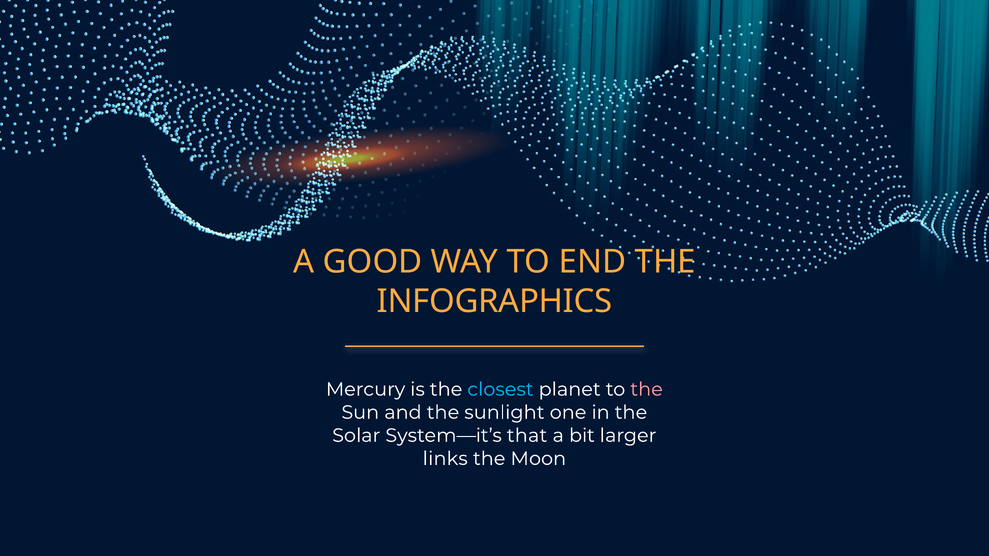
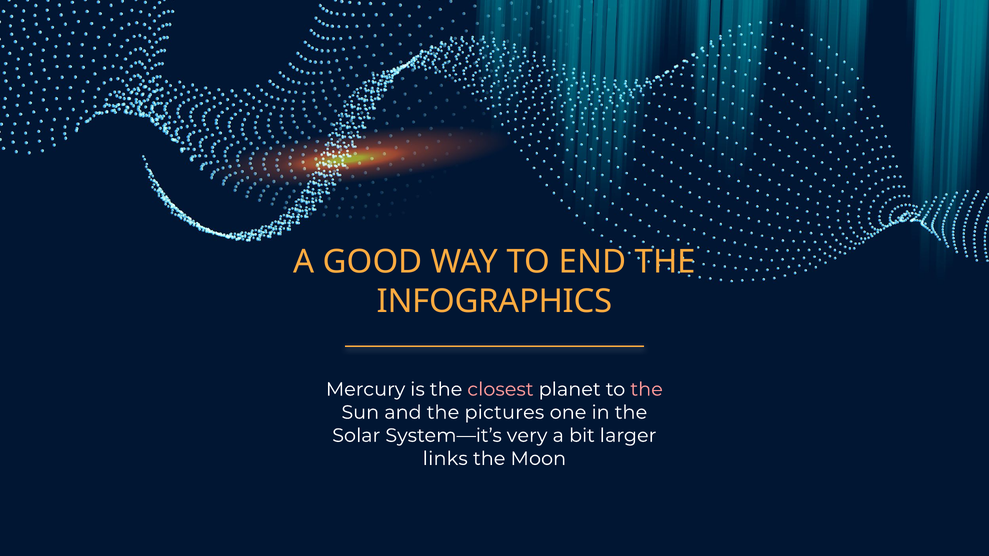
closest colour: light blue -> pink
sunlight: sunlight -> pictures
that: that -> very
